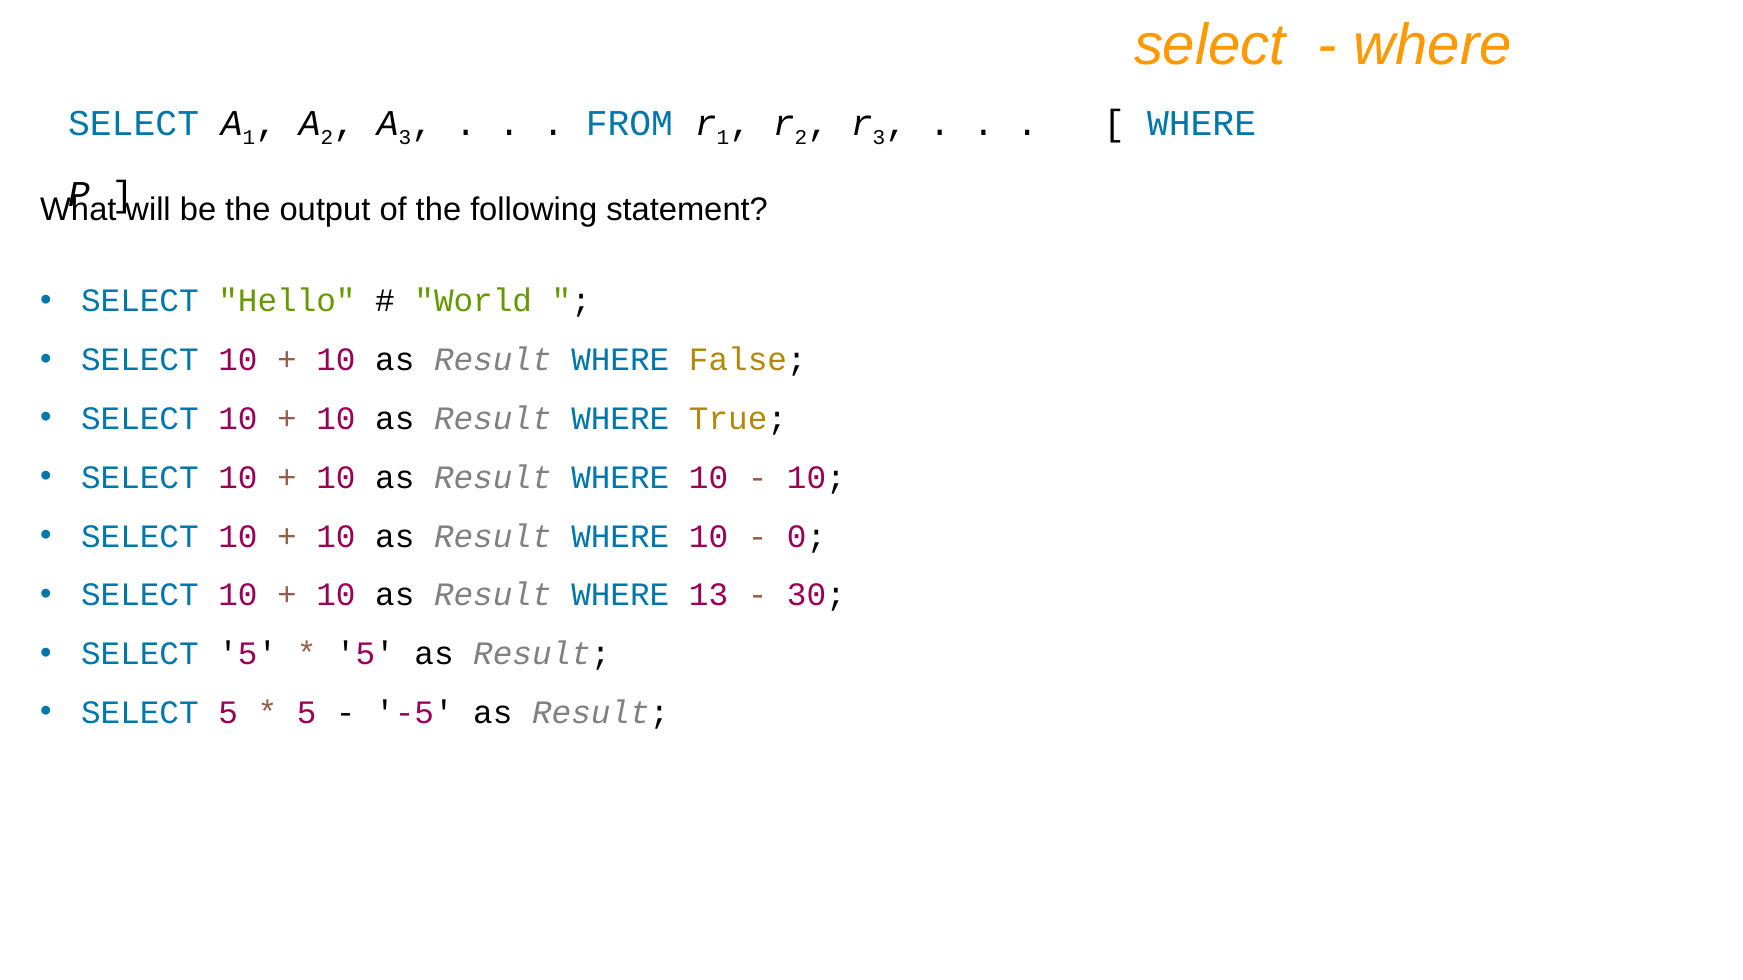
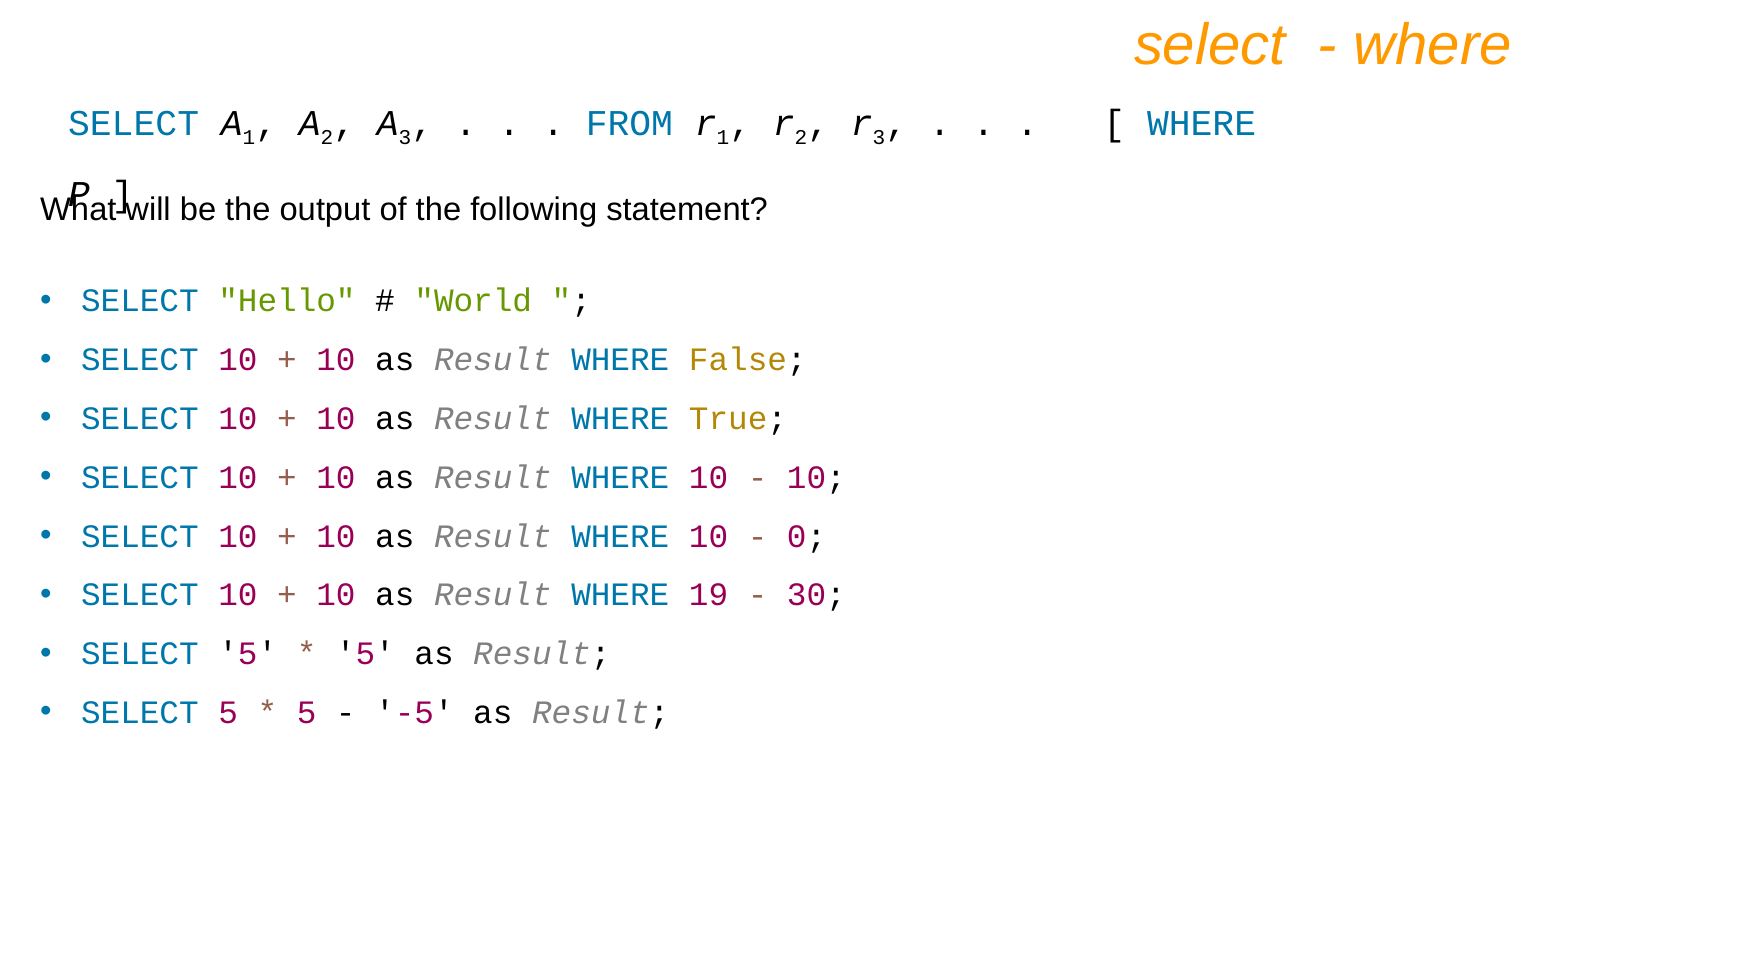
13: 13 -> 19
